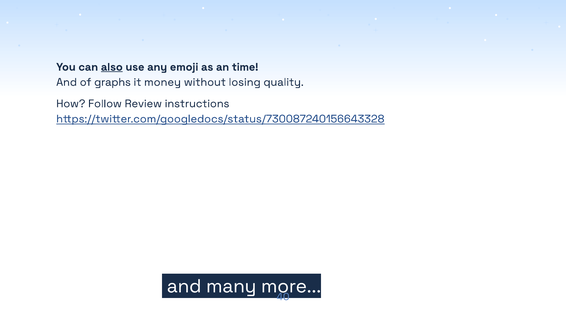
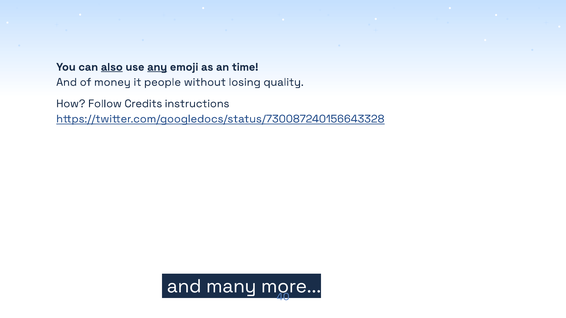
any underline: none -> present
graphs: graphs -> money
money: money -> people
Review: Review -> Credits
